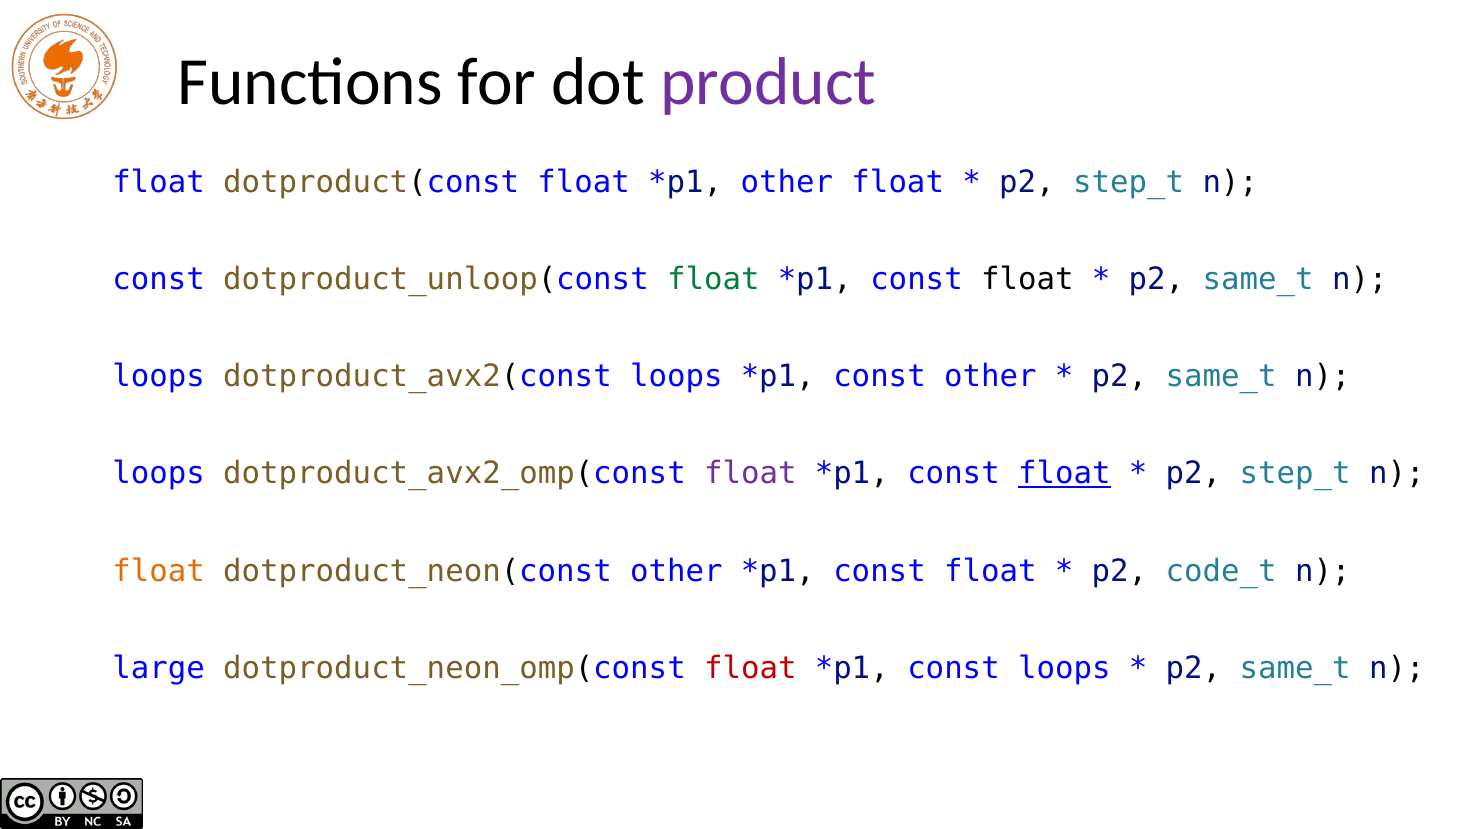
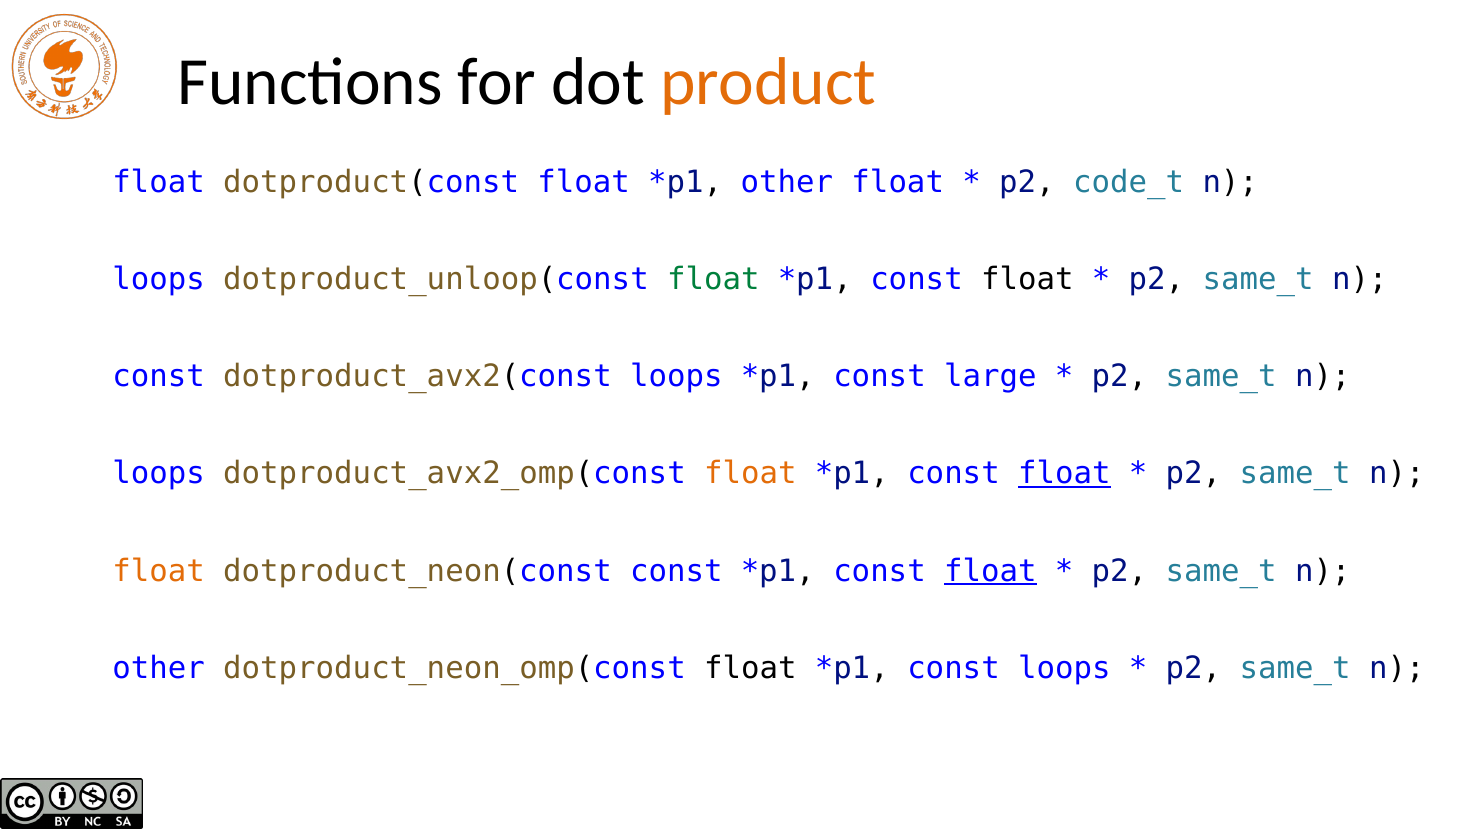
product colour: purple -> orange
step_t at (1129, 182): step_t -> code_t
const at (159, 279): const -> loops
loops at (159, 376): loops -> const
const other: other -> large
float at (750, 474) colour: purple -> orange
step_t at (1295, 474): step_t -> same_t
dotproduct_neon(const other: other -> const
float at (990, 571) underline: none -> present
code_t at (1221, 571): code_t -> same_t
large at (159, 668): large -> other
float at (750, 668) colour: red -> black
